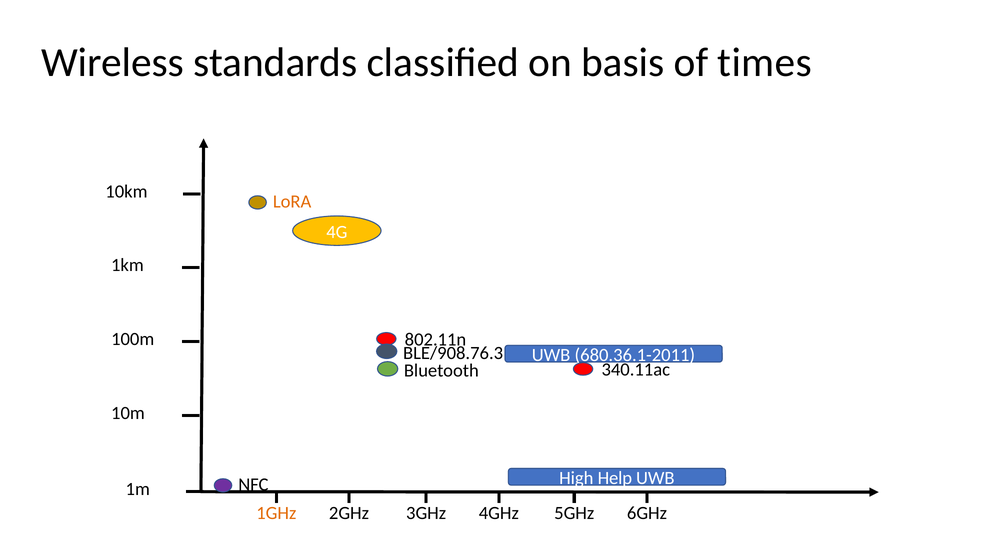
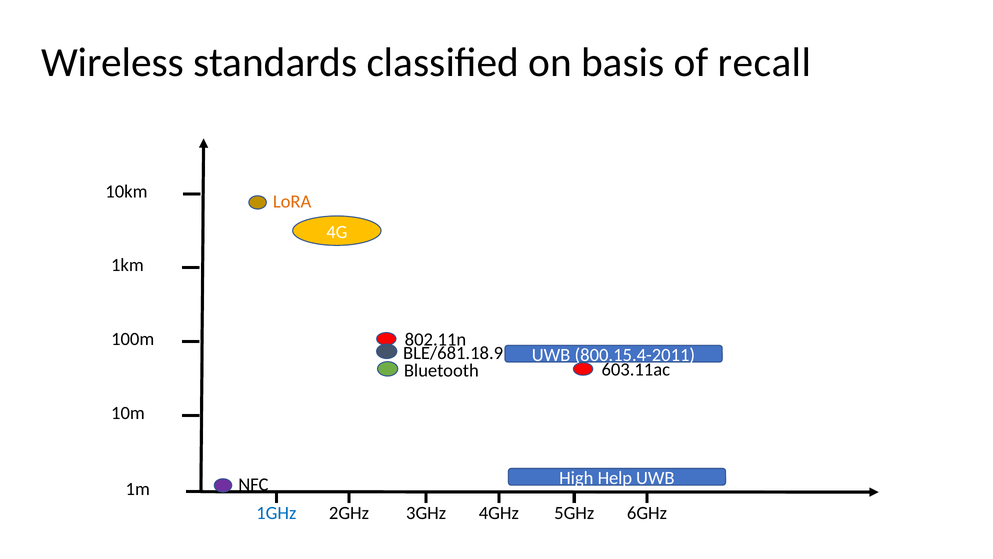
times: times -> recall
BLE/908.76.3: BLE/908.76.3 -> BLE/681.18.9
680.36.1-2011: 680.36.1-2011 -> 800.15.4-2011
340.11ac: 340.11ac -> 603.11ac
1GHz colour: orange -> blue
